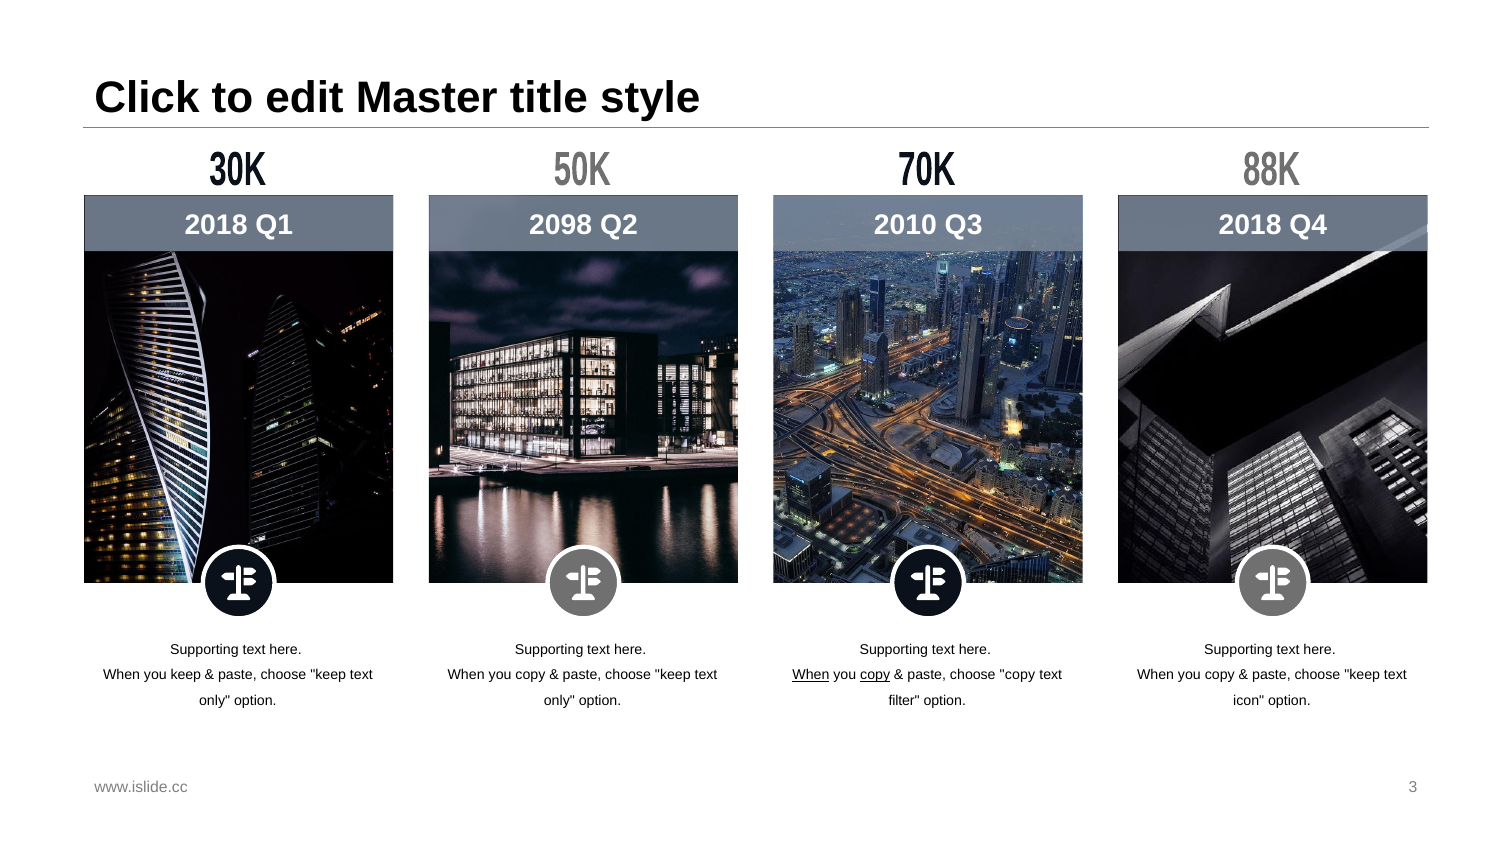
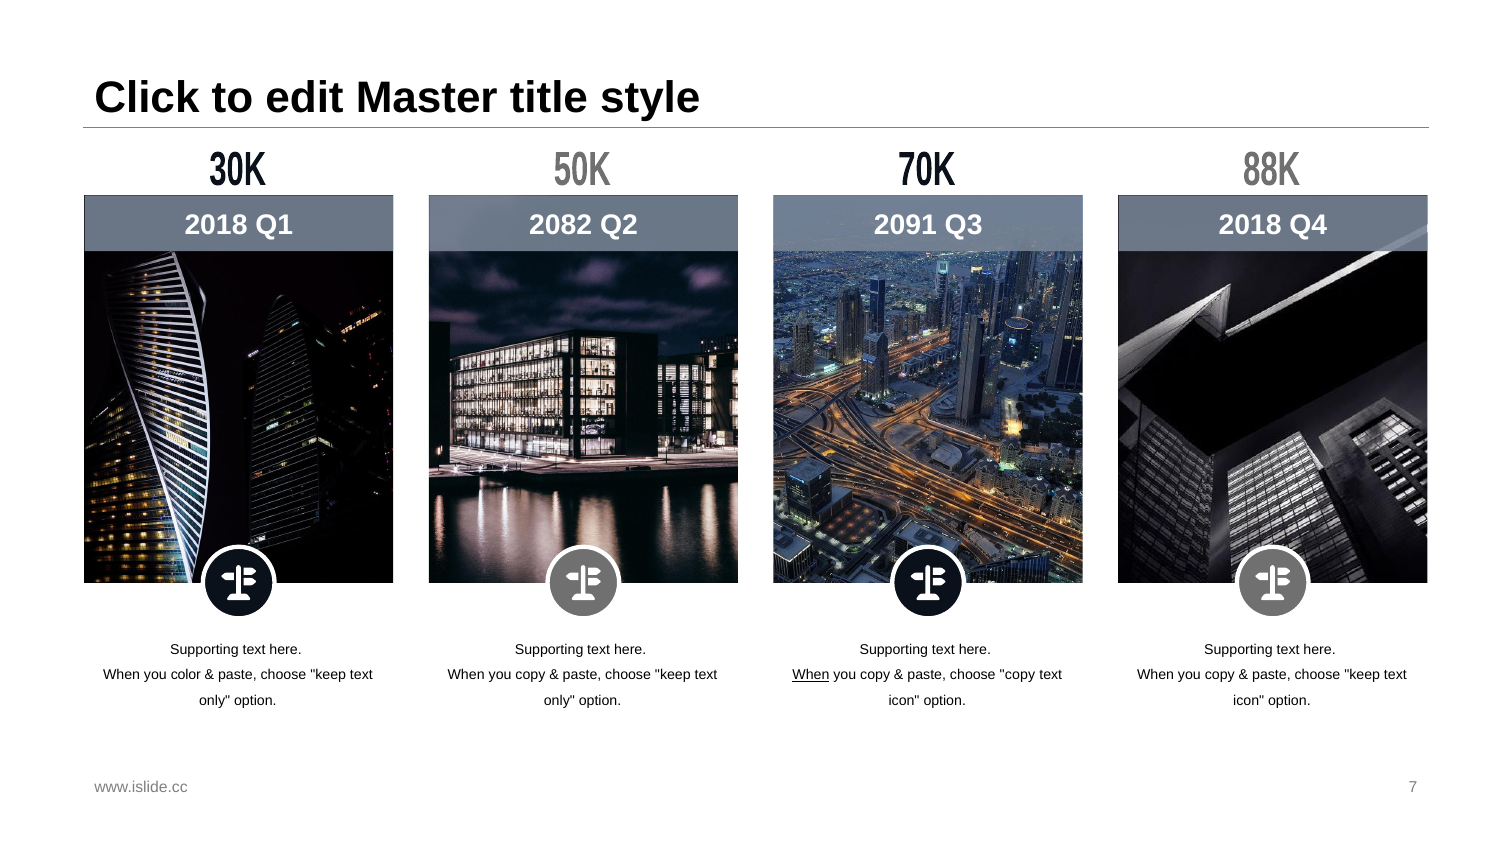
2098: 2098 -> 2082
2010: 2010 -> 2091
you keep: keep -> color
copy at (875, 676) underline: present -> none
filter at (904, 701): filter -> icon
3: 3 -> 7
